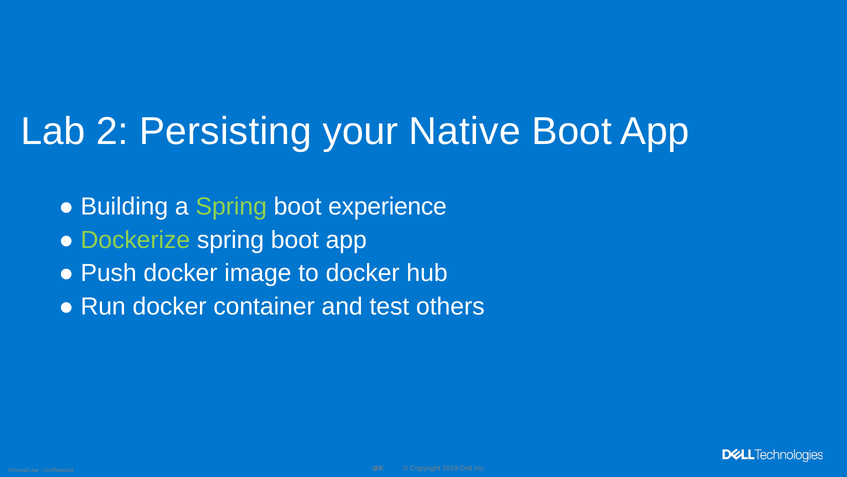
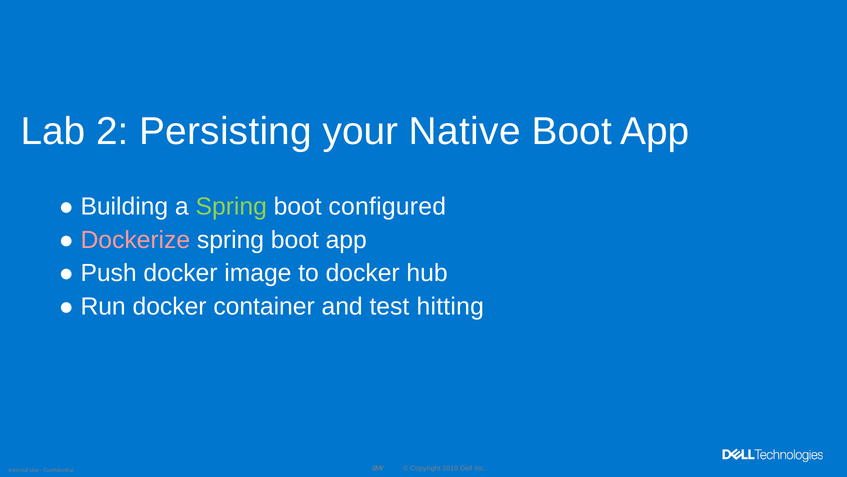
experience: experience -> configured
Dockerize colour: light green -> pink
others: others -> hitting
